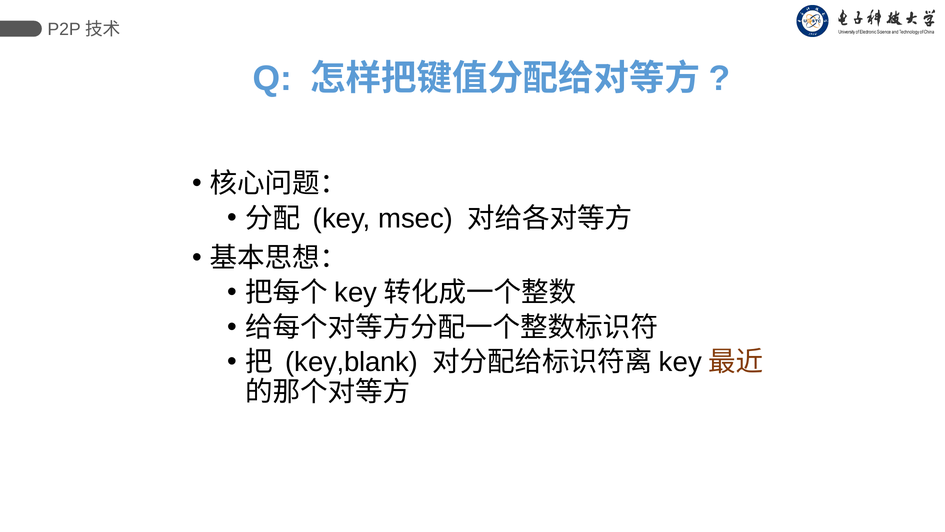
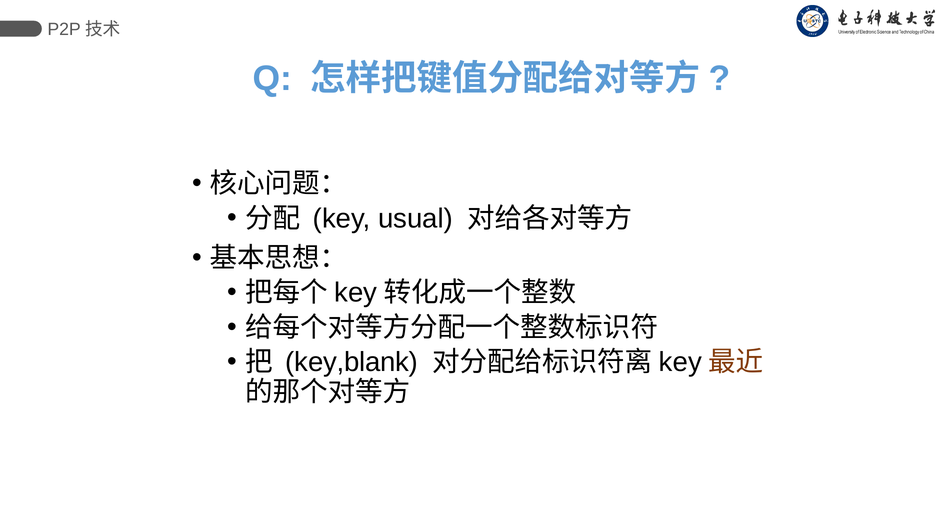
msec: msec -> usual
